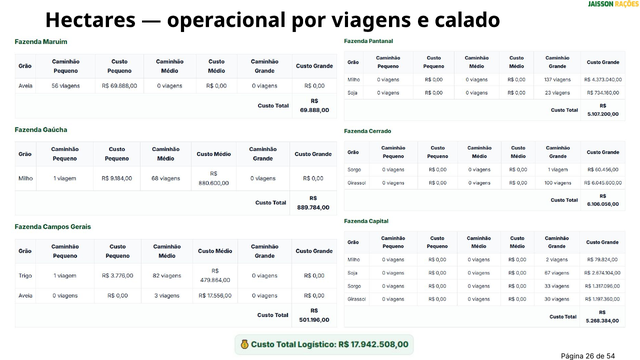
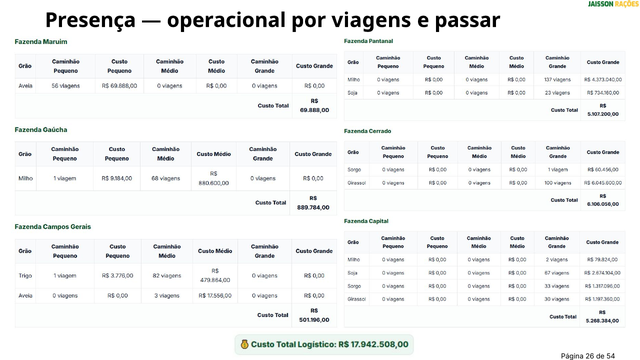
Hectares: Hectares -> Presença
calado: calado -> passar
